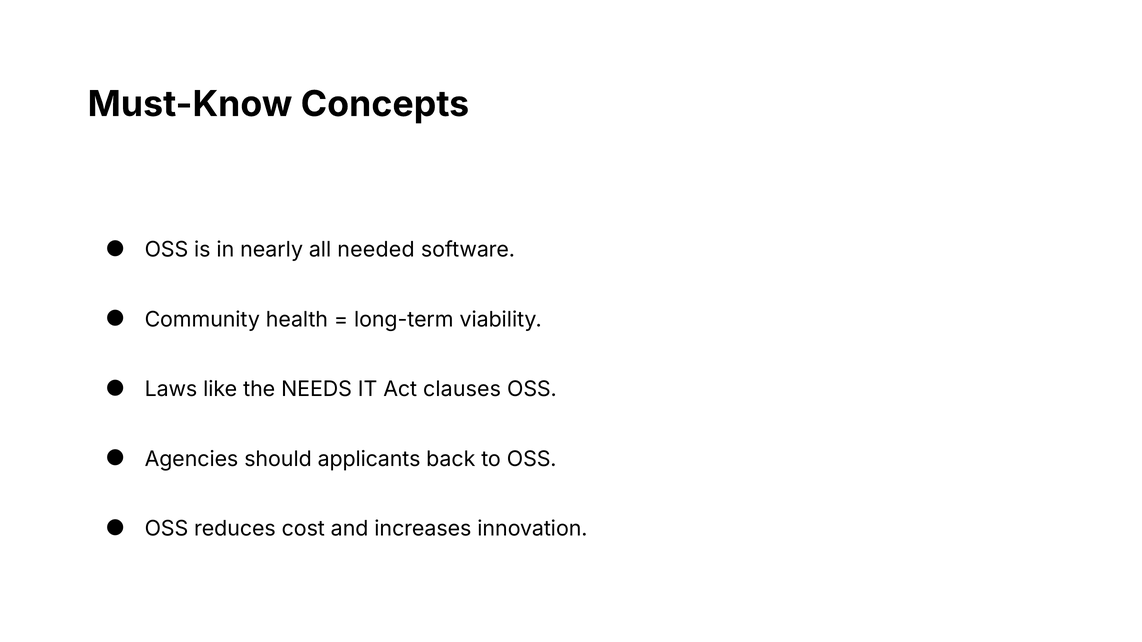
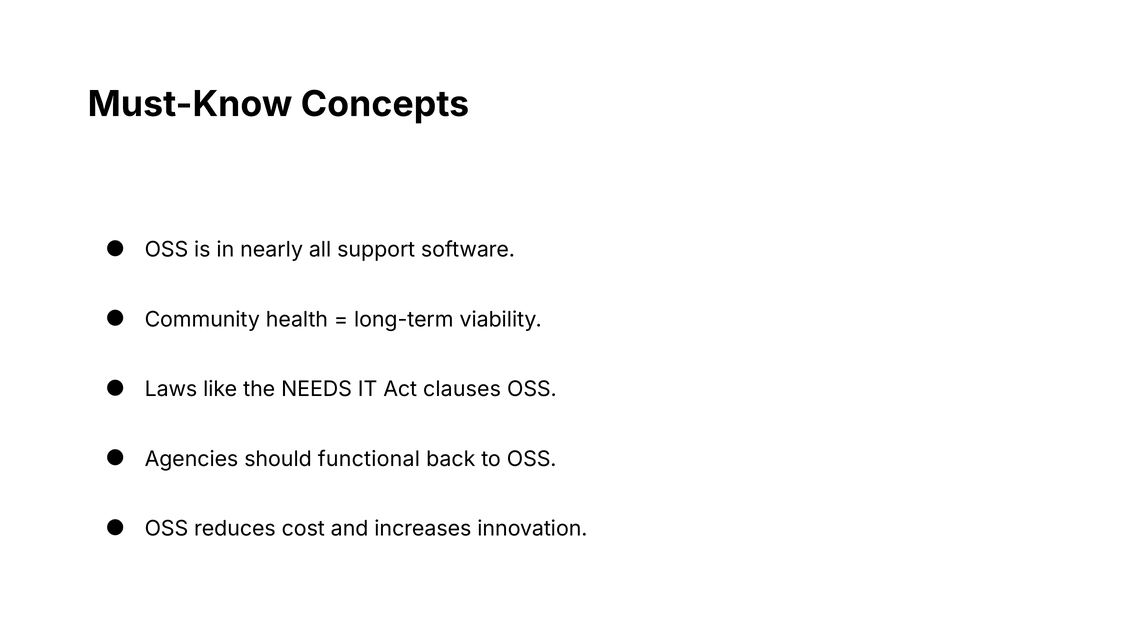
needed: needed -> support
applicants: applicants -> functional
